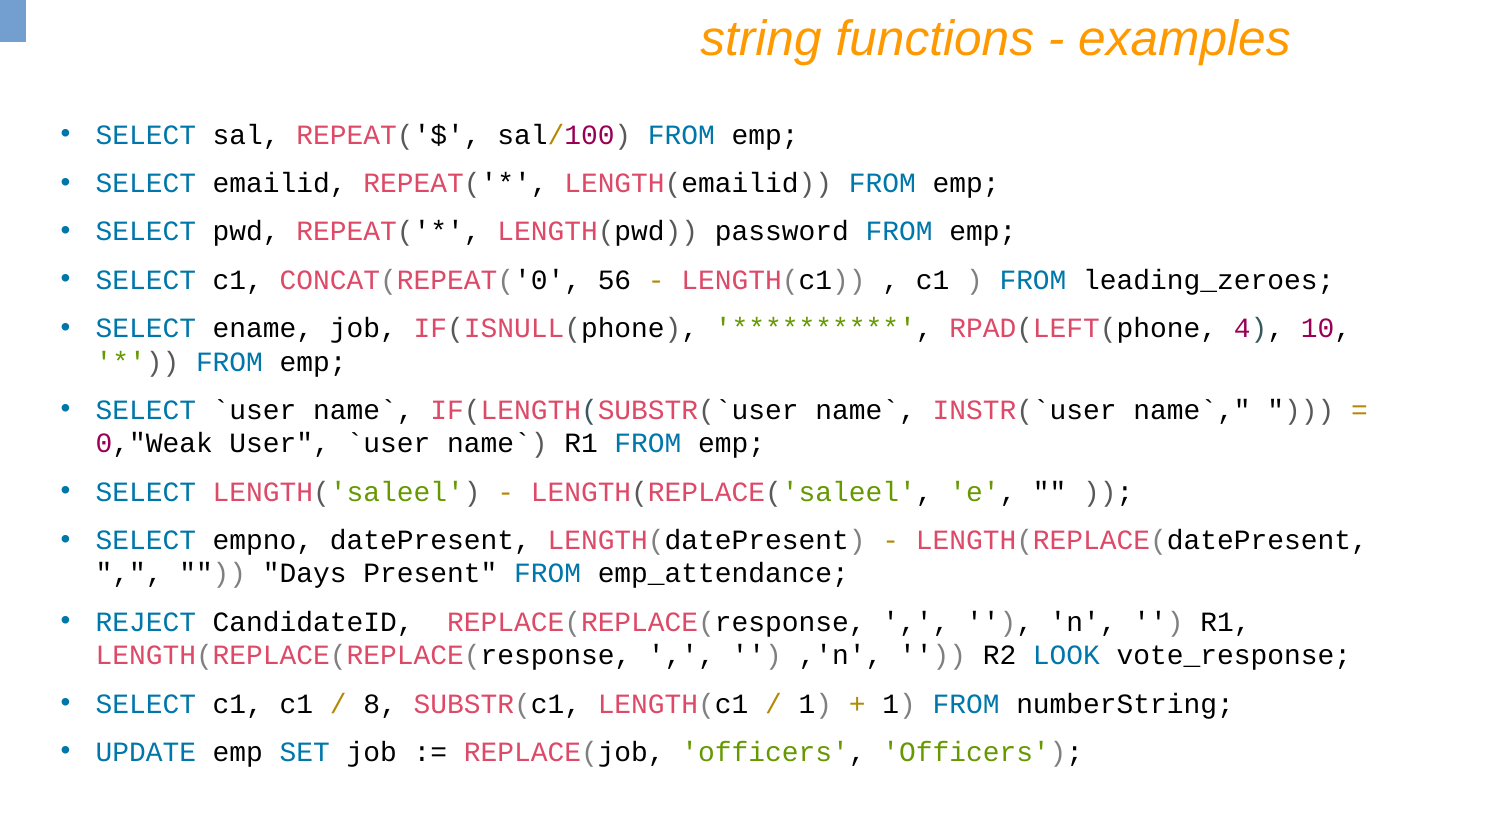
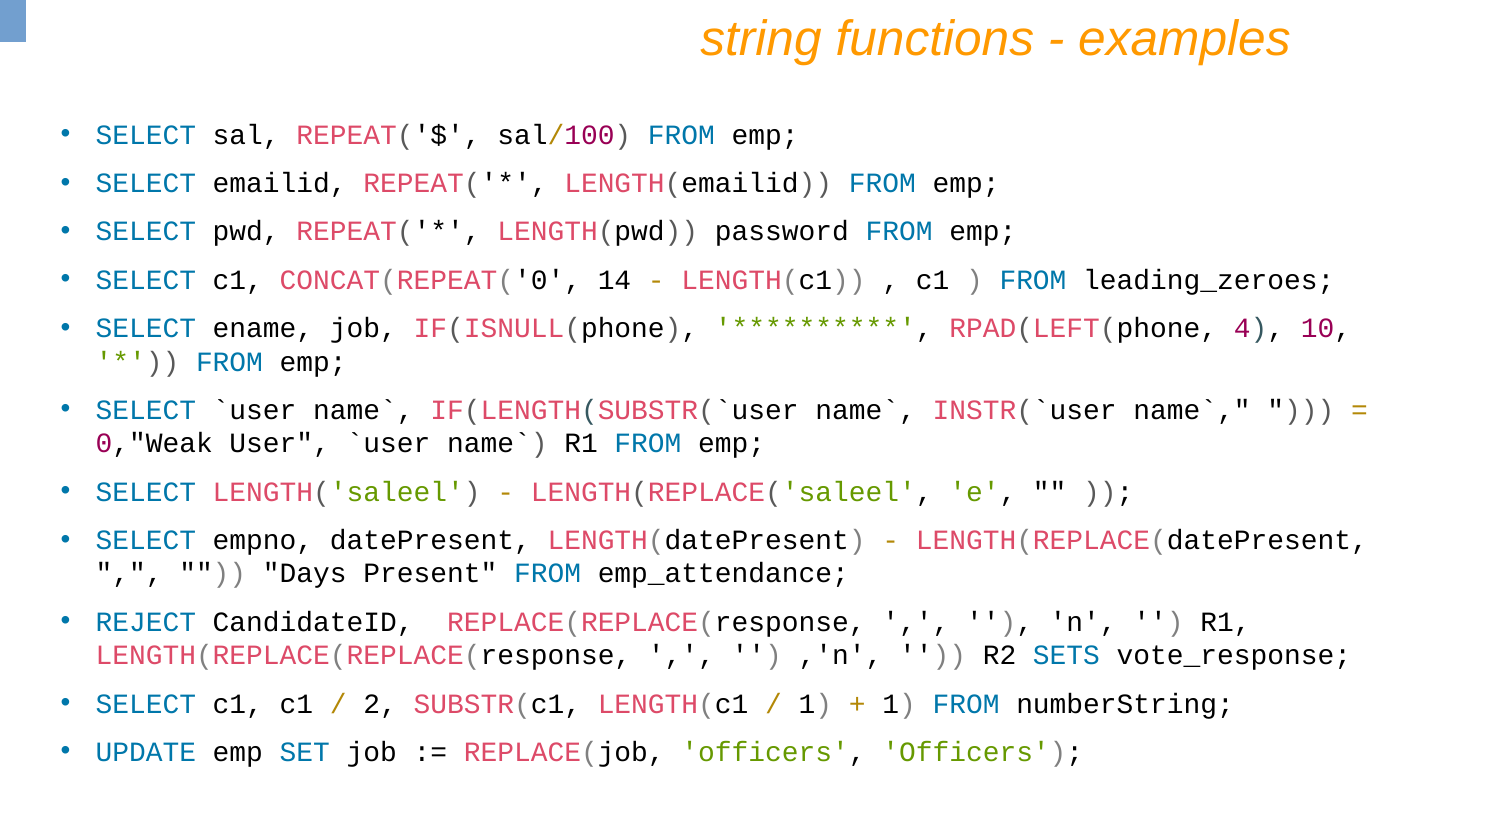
56: 56 -> 14
LOOK: LOOK -> SETS
8: 8 -> 2
